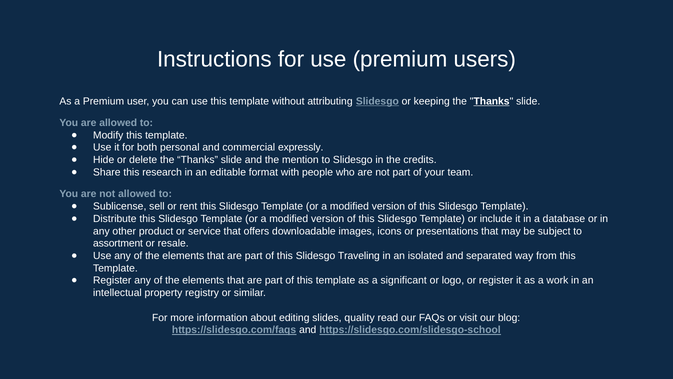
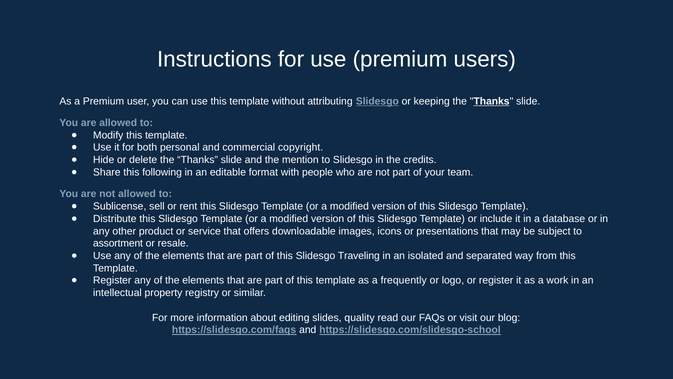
expressly: expressly -> copyright
research: research -> following
significant: significant -> frequently
